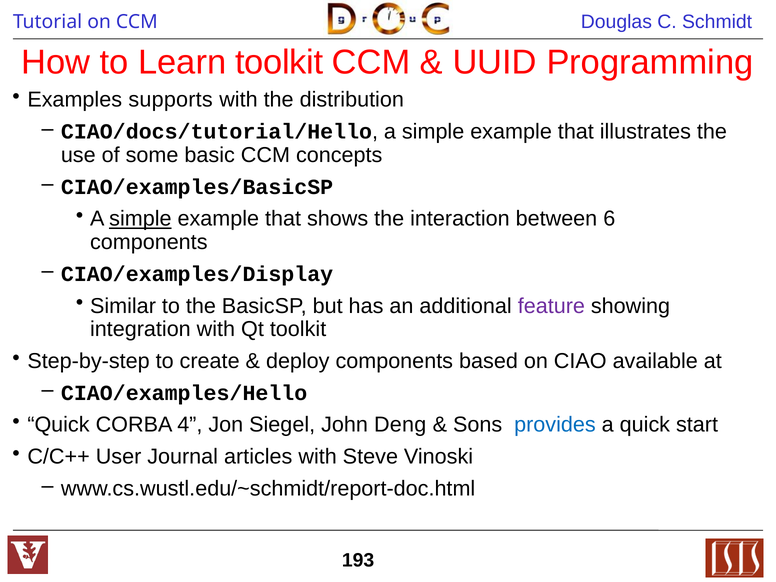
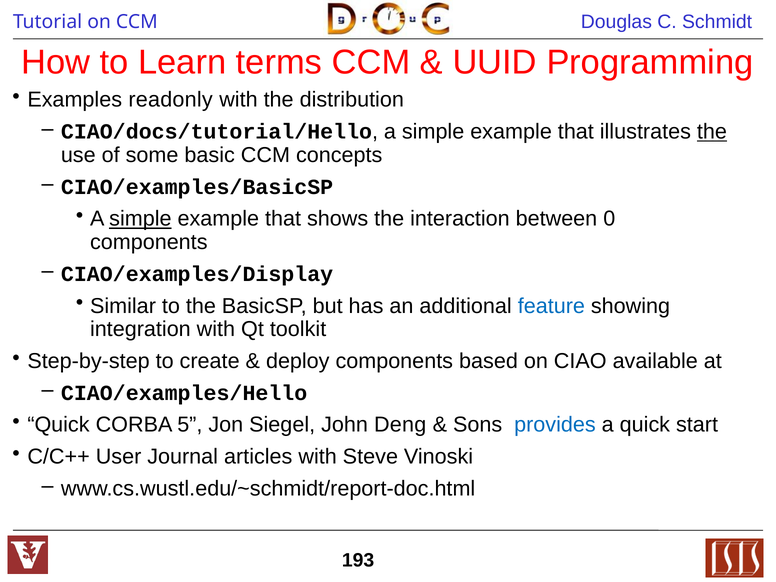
Learn toolkit: toolkit -> terms
supports: supports -> readonly
the at (712, 132) underline: none -> present
6: 6 -> 0
feature colour: purple -> blue
4: 4 -> 5
